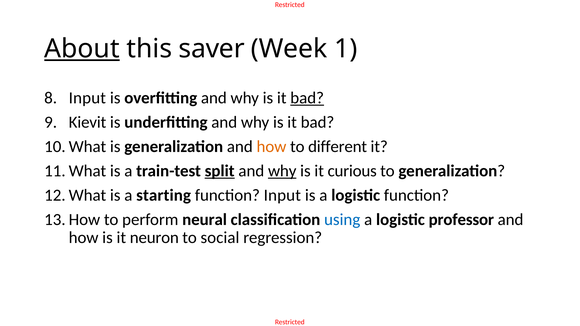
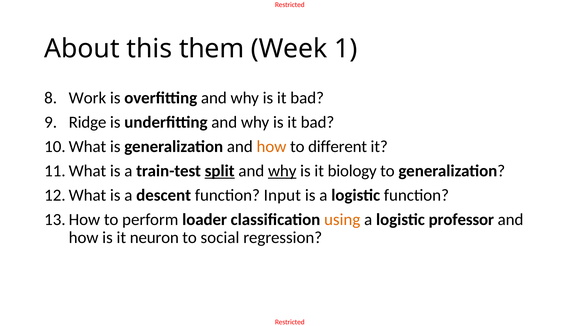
About underline: present -> none
saver: saver -> them
Input at (87, 98): Input -> Work
bad at (307, 98) underline: present -> none
Kievit: Kievit -> Ridge
curious: curious -> biology
starting: starting -> descent
neural: neural -> loader
using colour: blue -> orange
